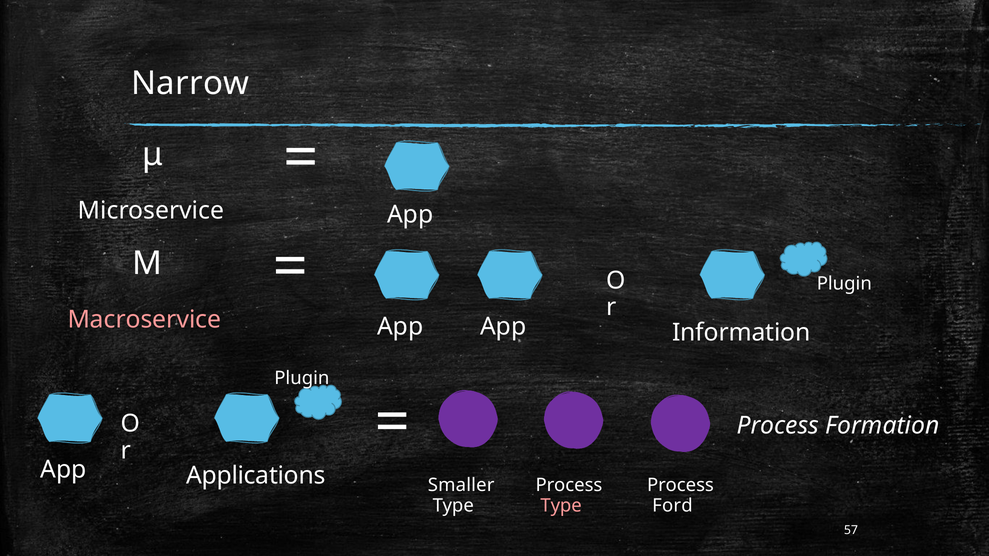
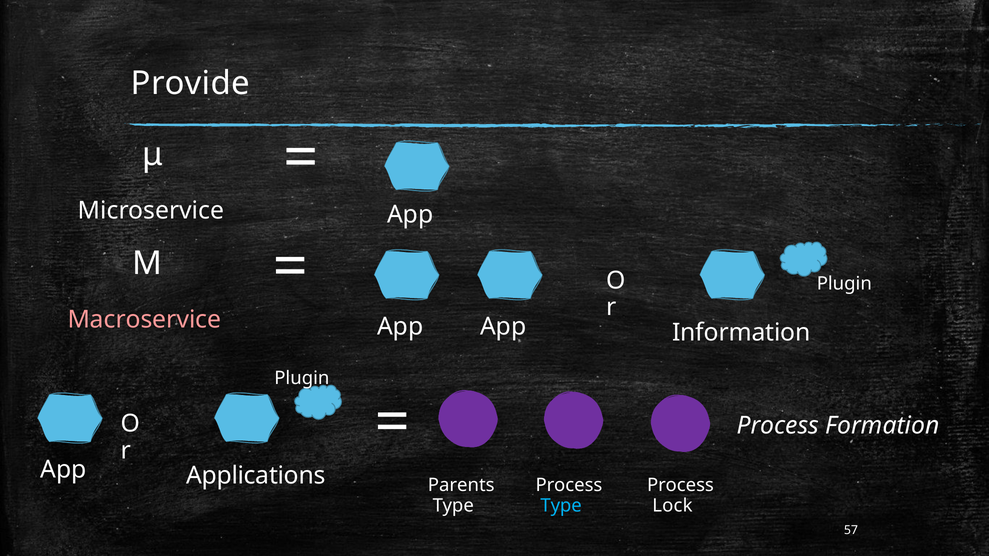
Narrow: Narrow -> Provide
Smaller: Smaller -> Parents
Type at (561, 506) colour: pink -> light blue
Ford: Ford -> Lock
